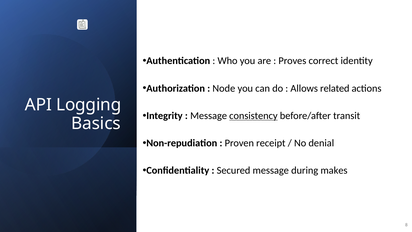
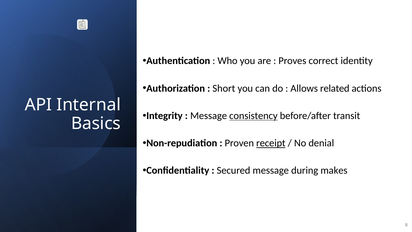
Node: Node -> Short
Logging: Logging -> Internal
receipt underline: none -> present
